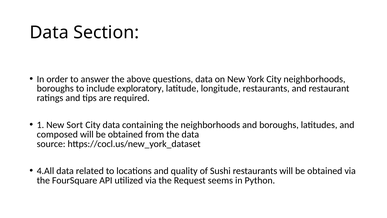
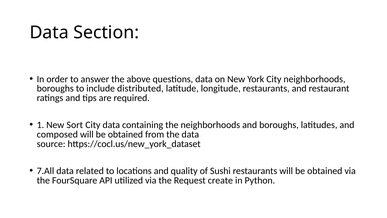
exploratory: exploratory -> distributed
4.All: 4.All -> 7.All
seems: seems -> create
